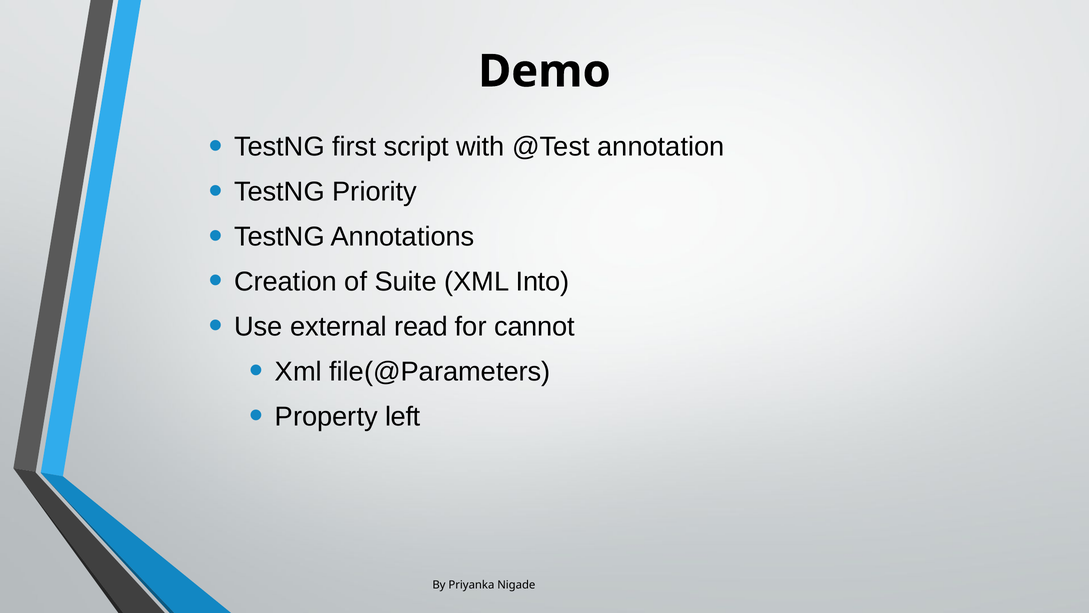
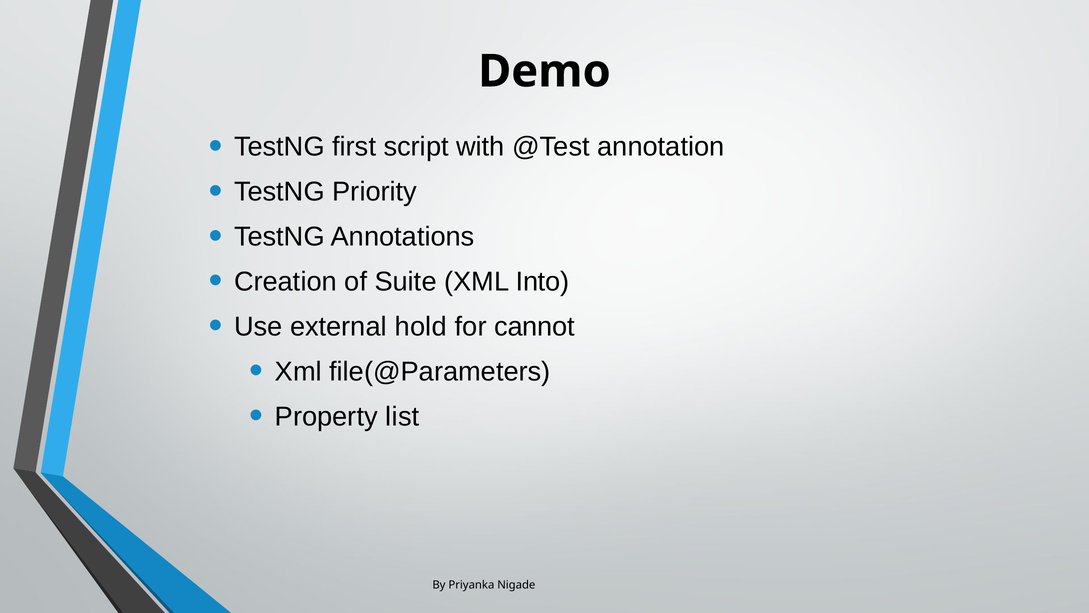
read: read -> hold
left: left -> list
